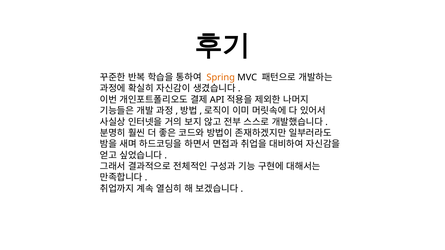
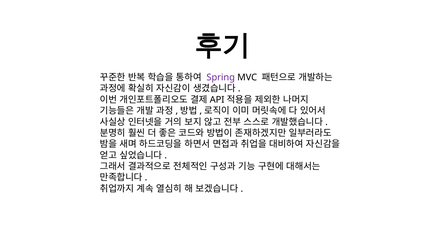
Spring colour: orange -> purple
